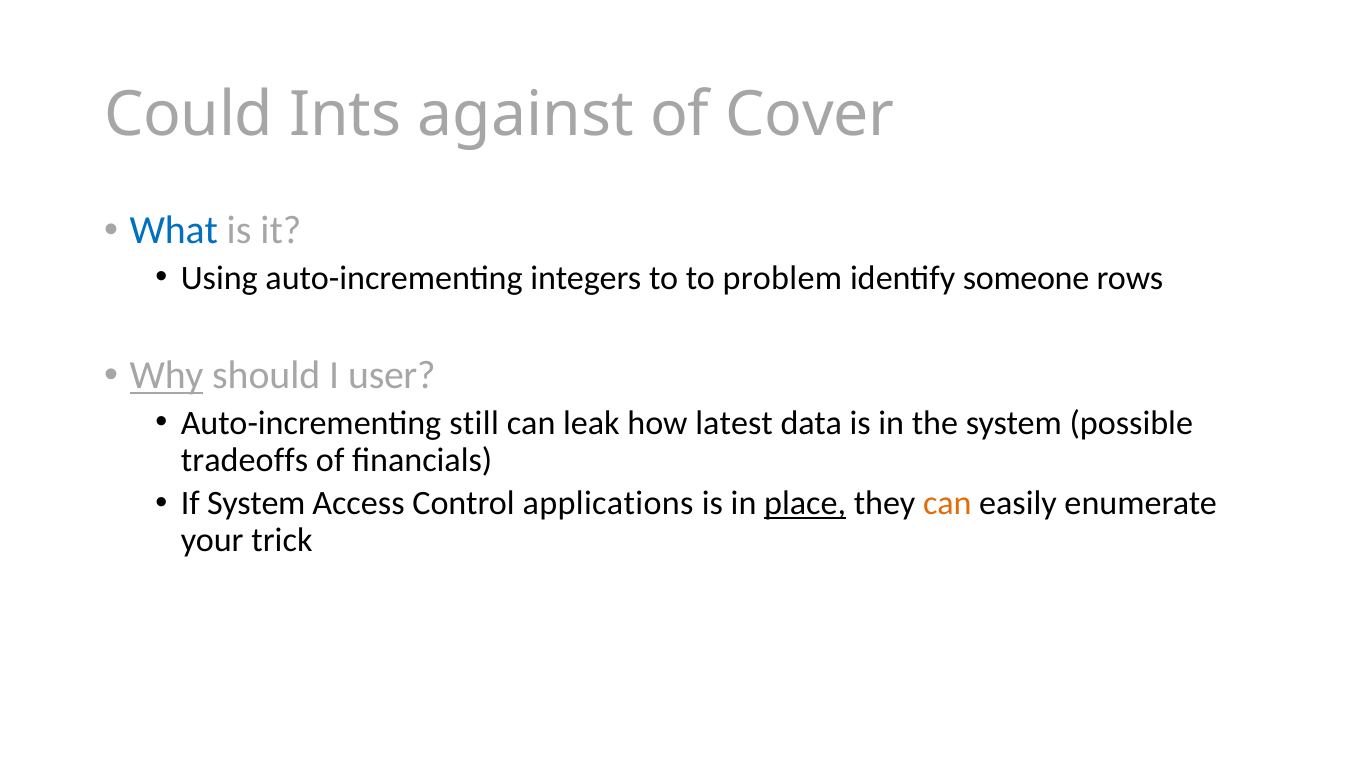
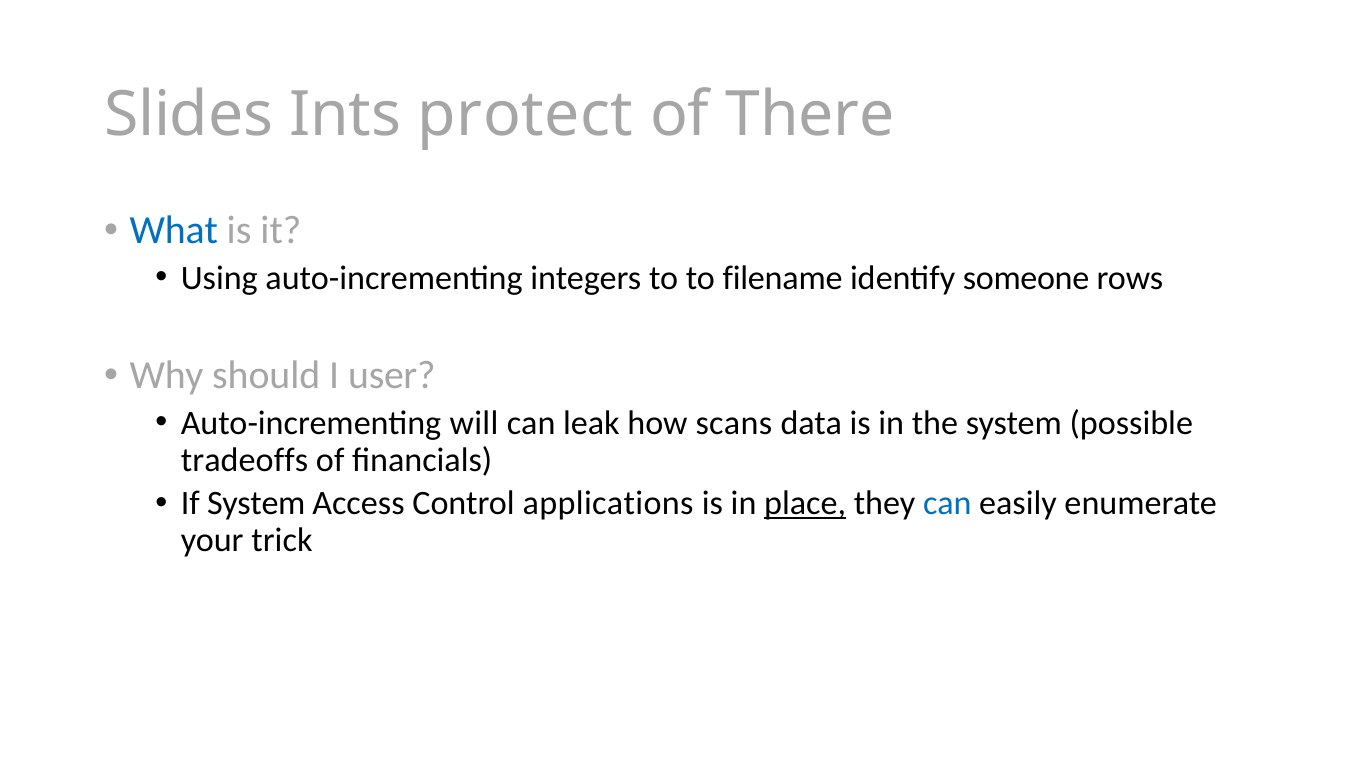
Could: Could -> Slides
against: against -> protect
Cover: Cover -> There
problem: problem -> filename
Why underline: present -> none
still: still -> will
latest: latest -> scans
can at (947, 504) colour: orange -> blue
